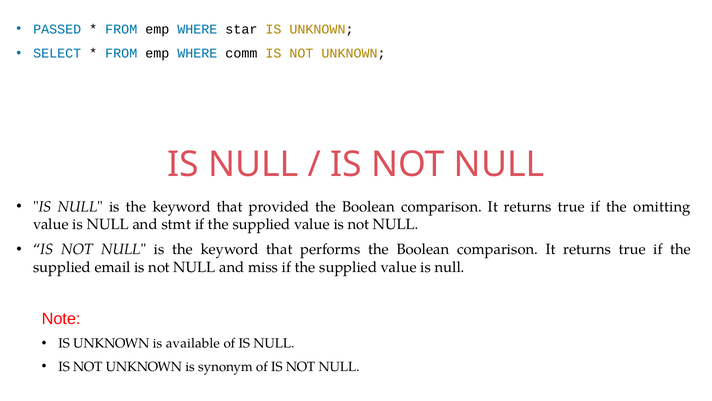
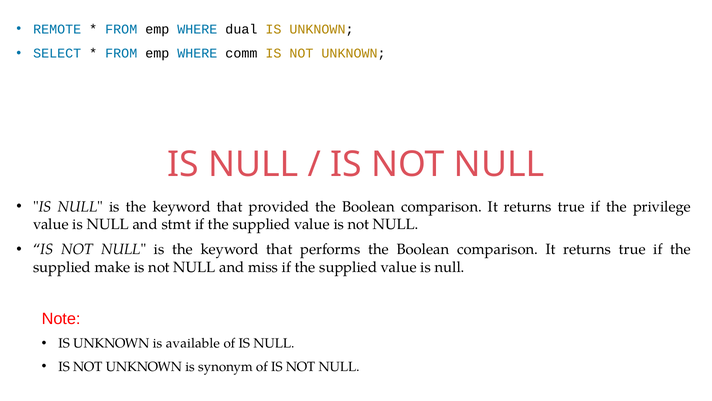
PASSED: PASSED -> REMOTE
star: star -> dual
omitting: omitting -> privilege
email: email -> make
